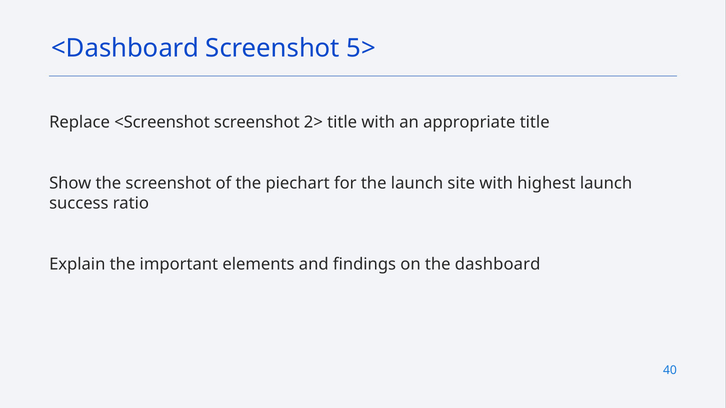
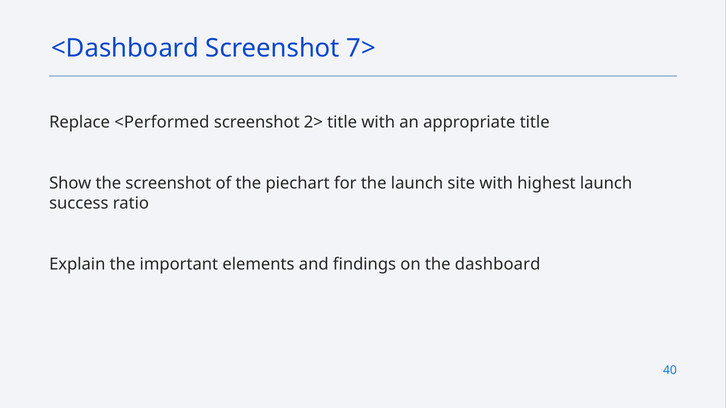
5>: 5> -> 7>
<Screenshot: <Screenshot -> <Performed
